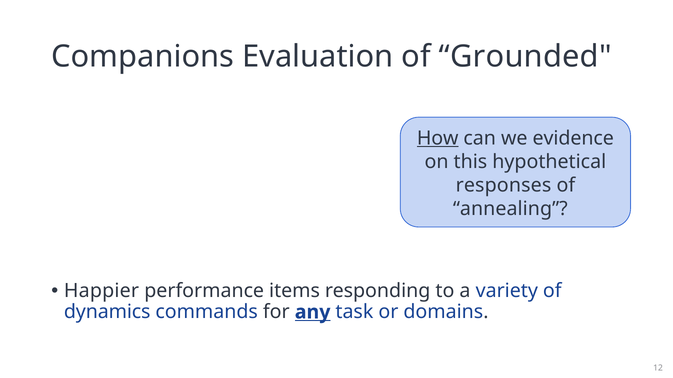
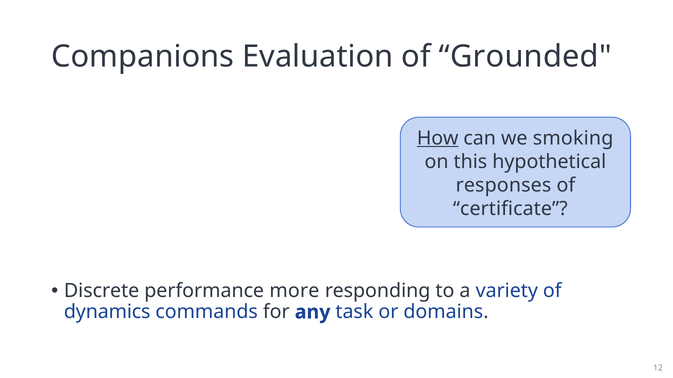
evidence: evidence -> smoking
annealing: annealing -> certificate
Happier: Happier -> Discrete
items: items -> more
any underline: present -> none
